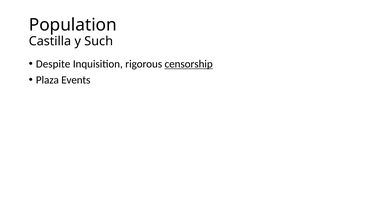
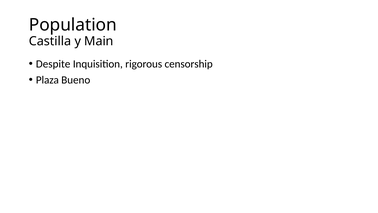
Such: Such -> Main
censorship underline: present -> none
Events: Events -> Bueno
